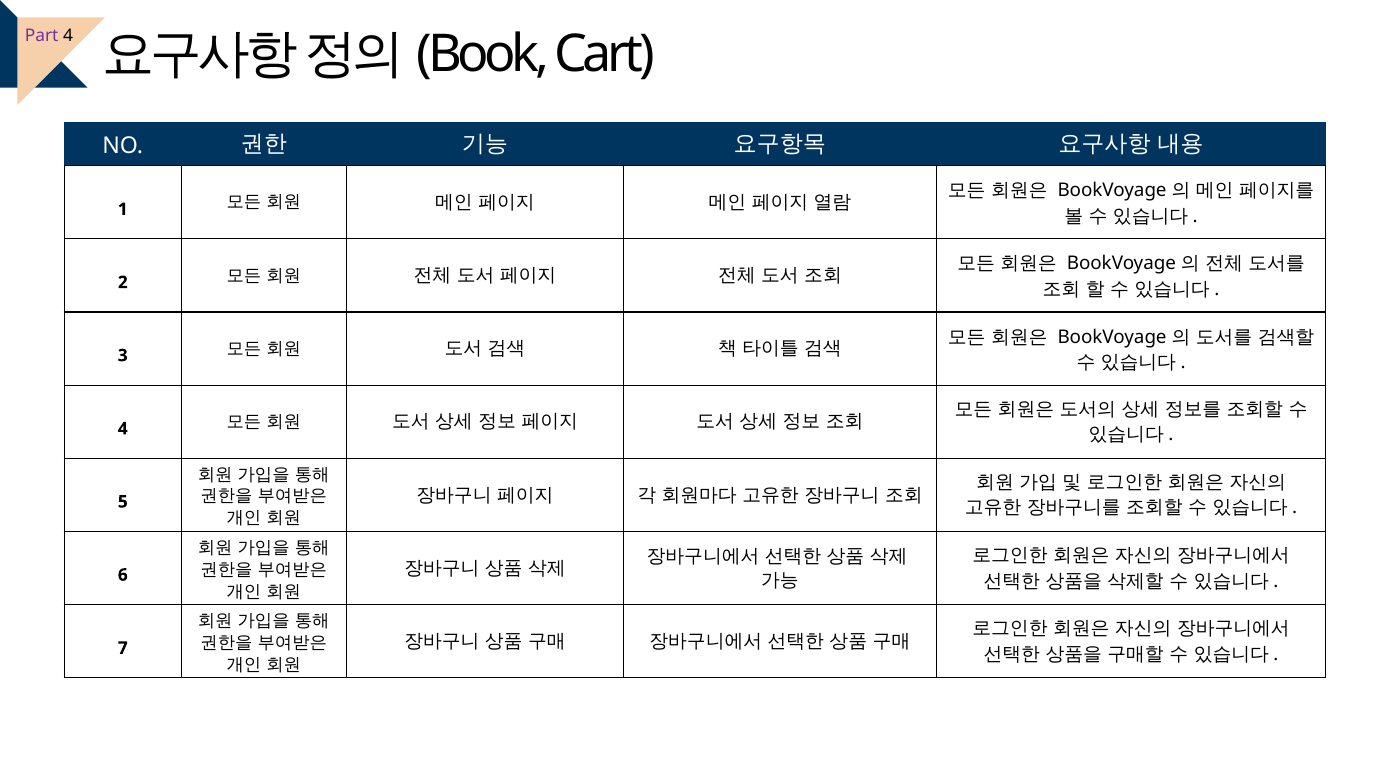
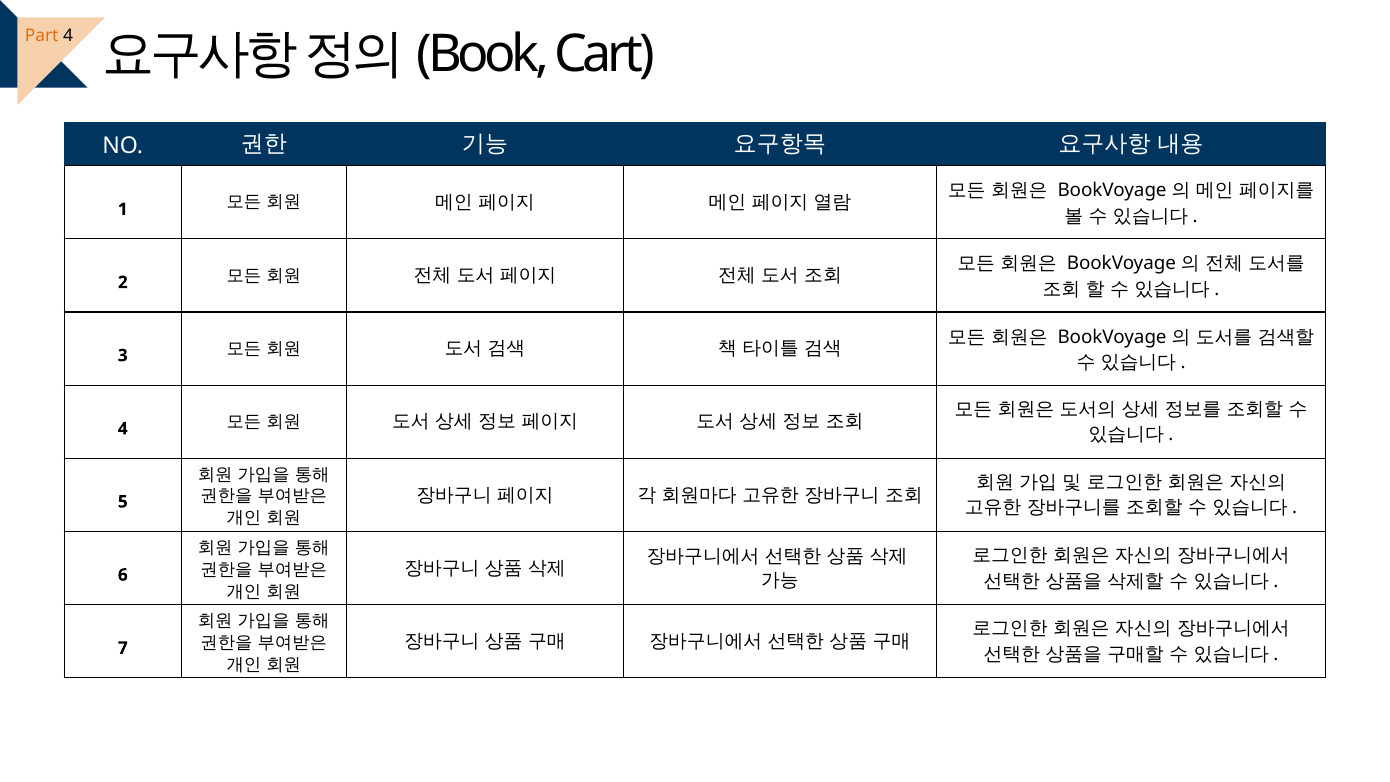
Part colour: purple -> orange
